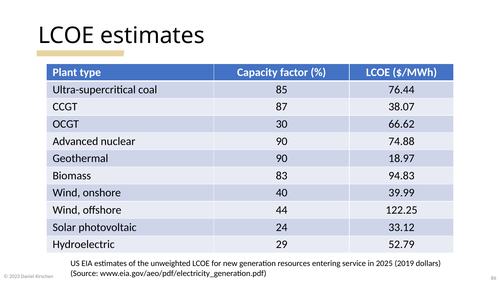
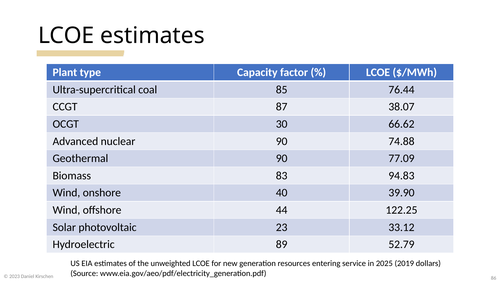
18.97: 18.97 -> 77.09
39.99: 39.99 -> 39.90
24: 24 -> 23
29: 29 -> 89
